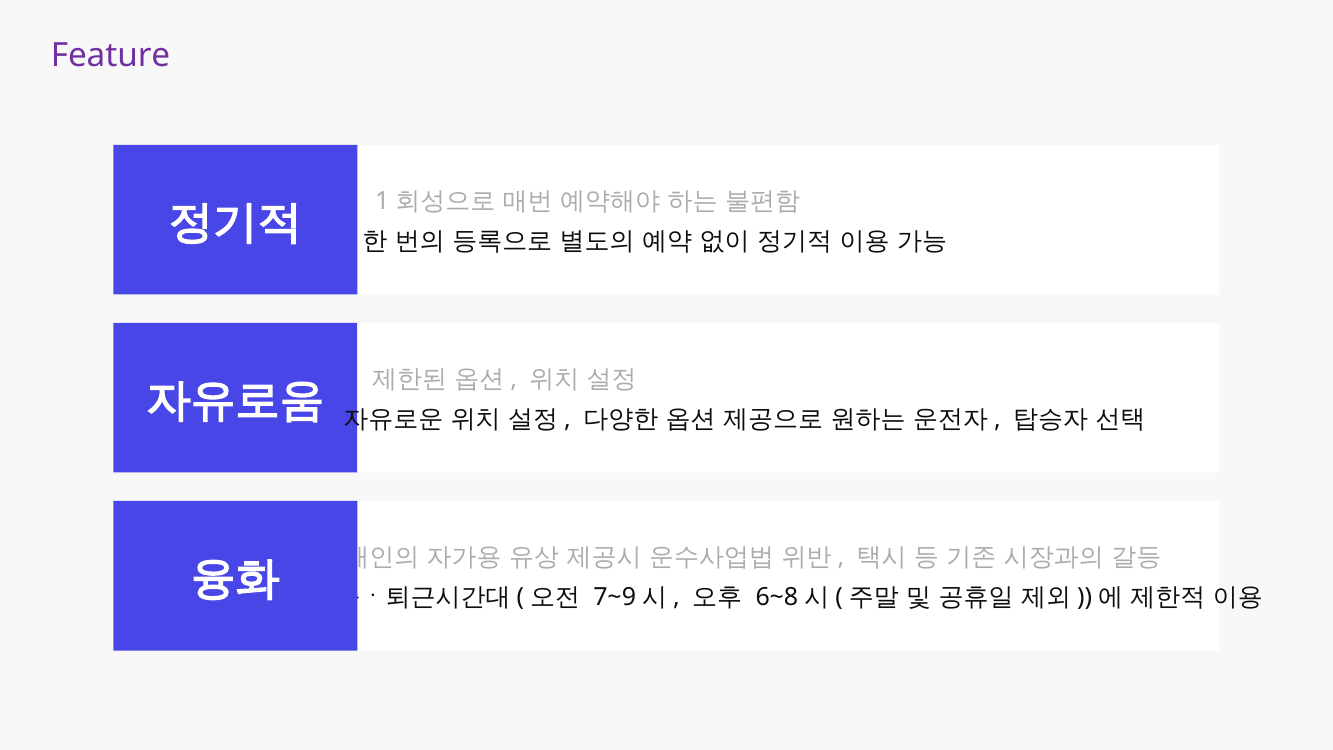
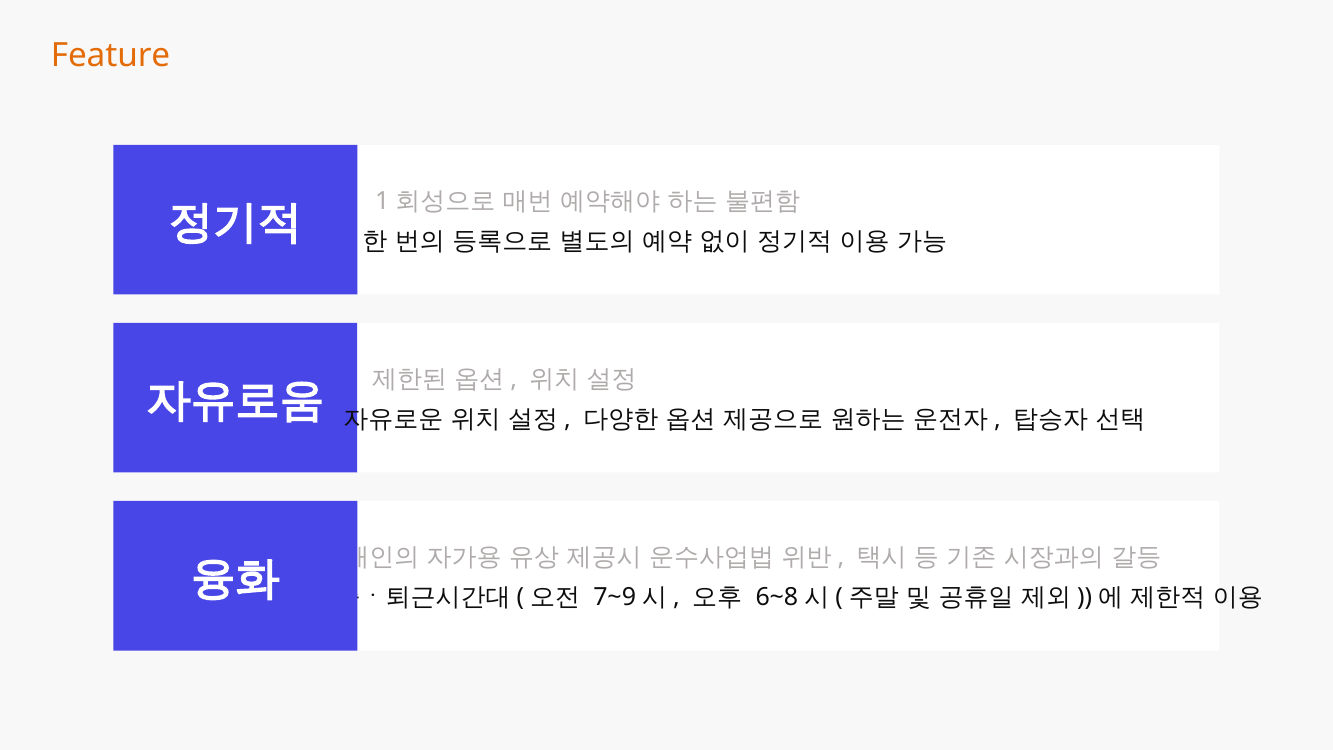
Feature colour: purple -> orange
